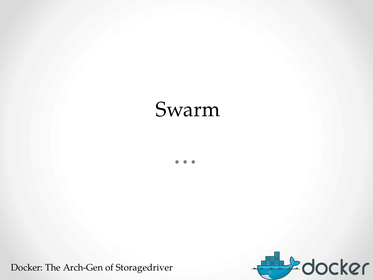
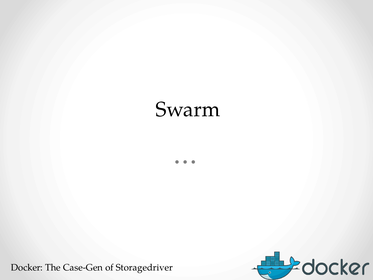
Arch-Gen: Arch-Gen -> Case-Gen
